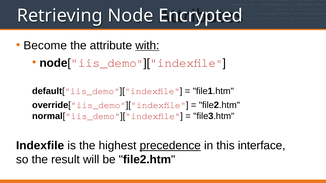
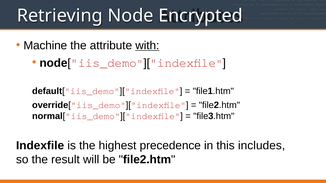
Become: Become -> Machine
precedence underline: present -> none
interface: interface -> includes
